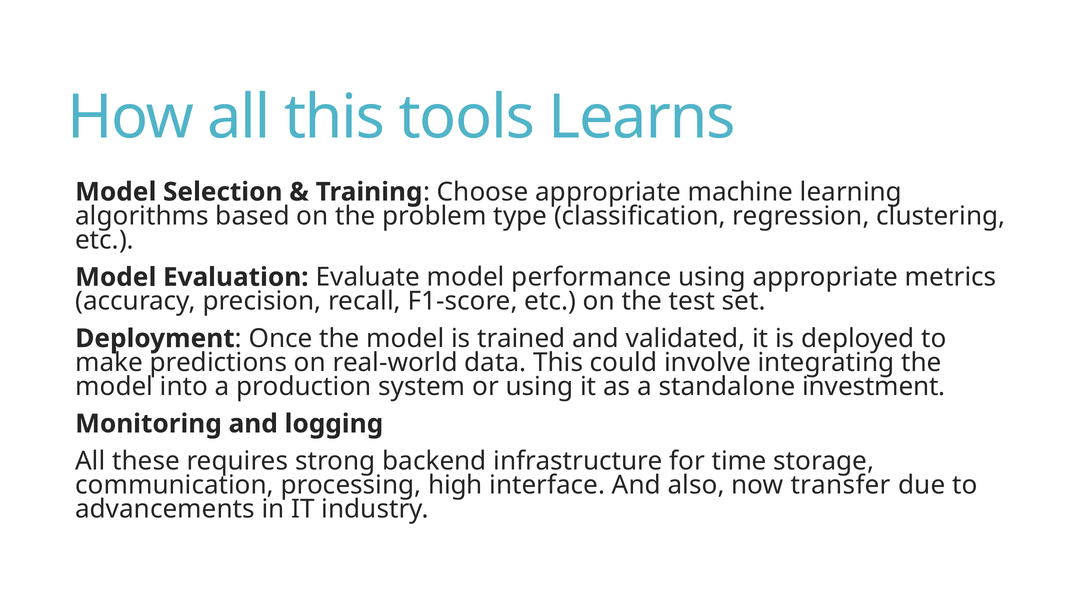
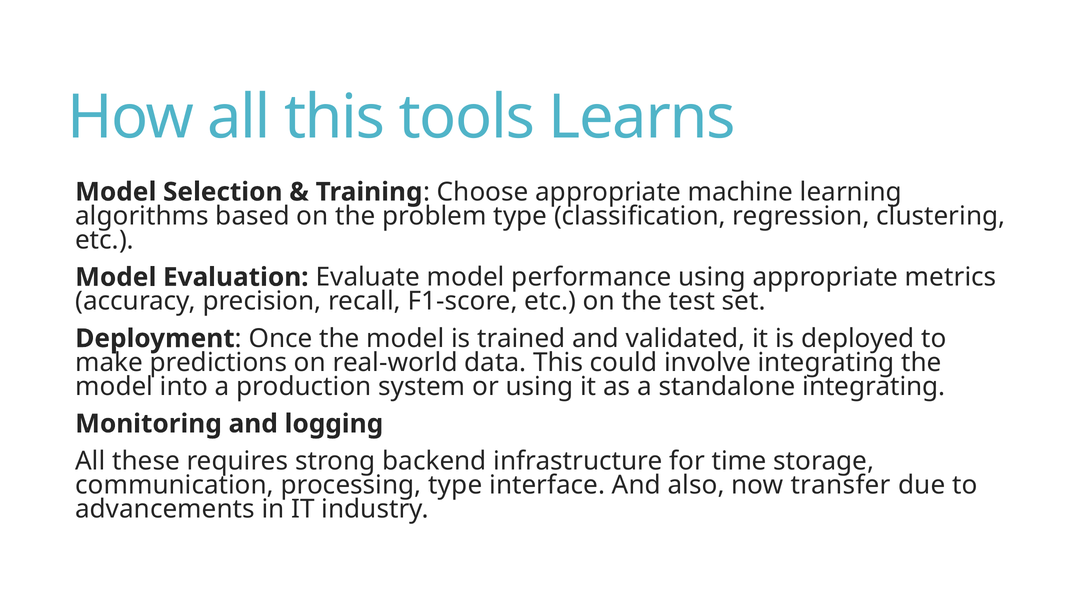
standalone investment: investment -> integrating
processing high: high -> type
